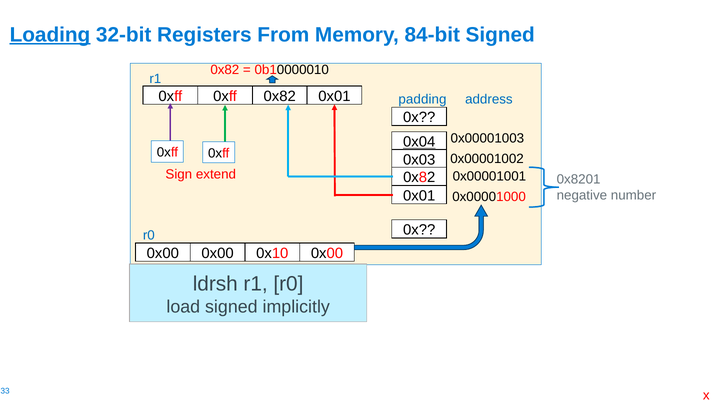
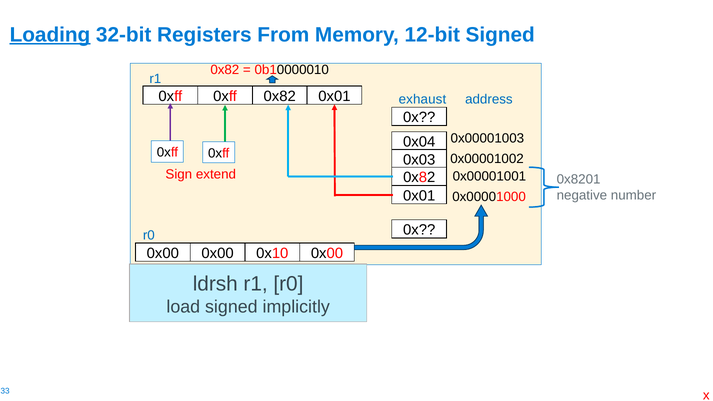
84-bit: 84-bit -> 12-bit
padding: padding -> exhaust
0x04 underline: present -> none
